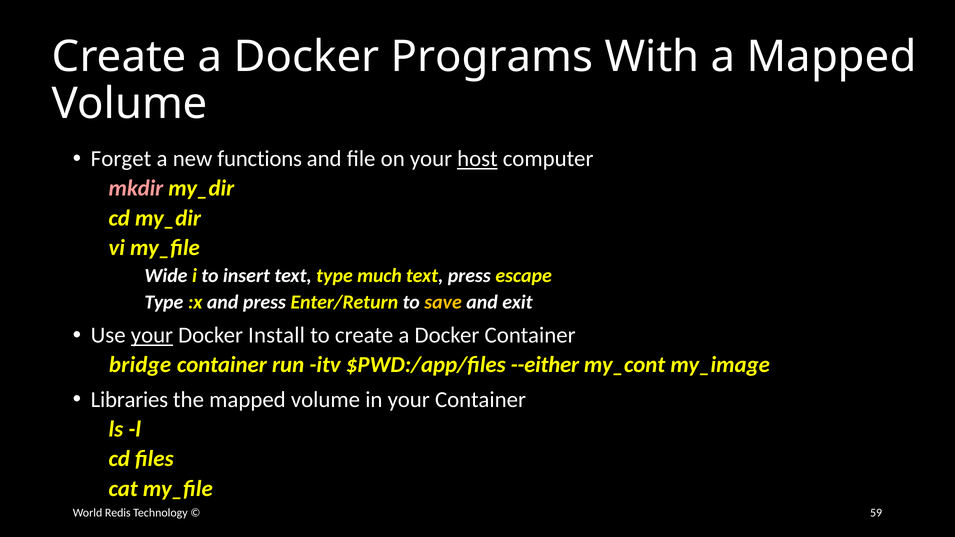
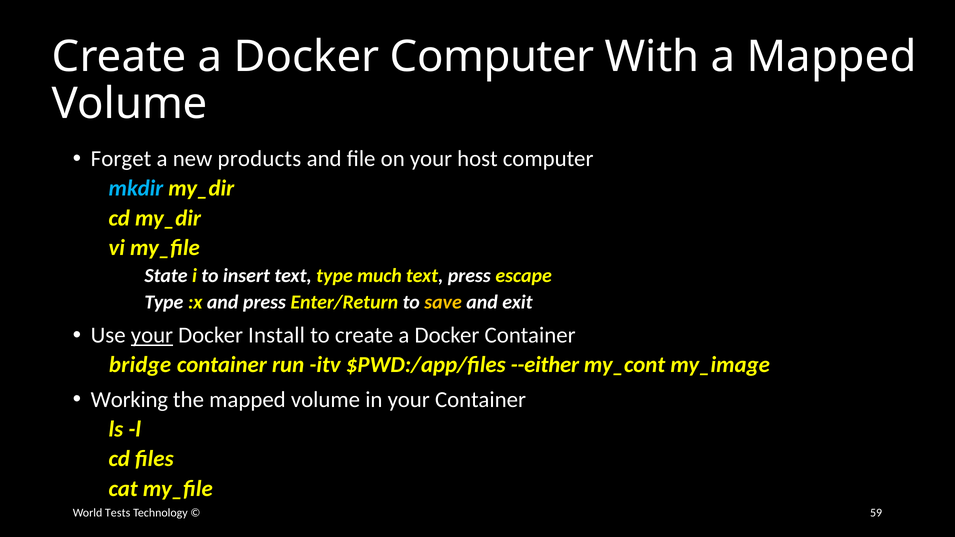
Docker Programs: Programs -> Computer
functions: functions -> products
host underline: present -> none
mkdir colour: pink -> light blue
Wide: Wide -> State
Libraries: Libraries -> Working
Redis: Redis -> Tests
